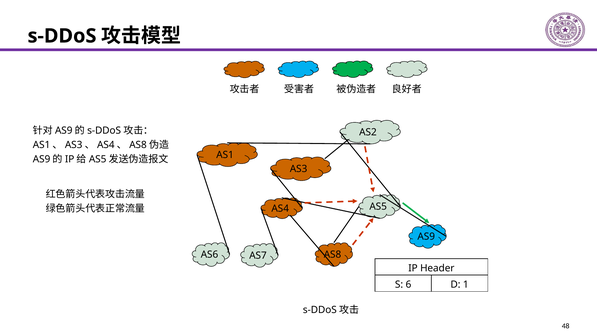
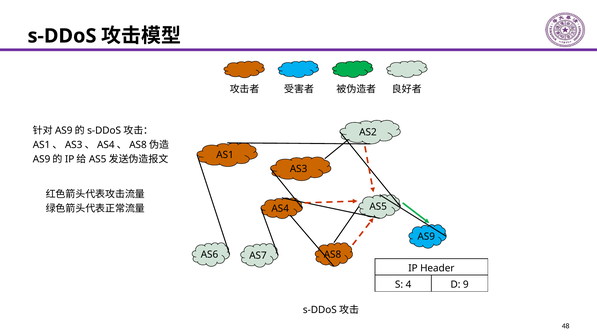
6: 6 -> 4
1: 1 -> 9
